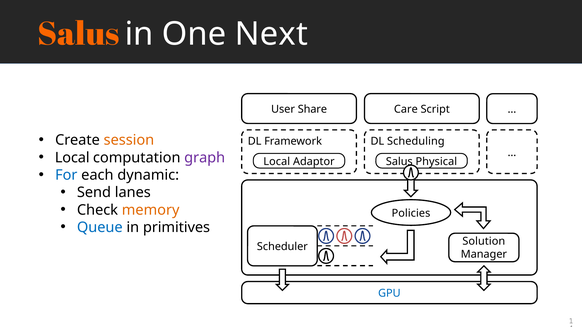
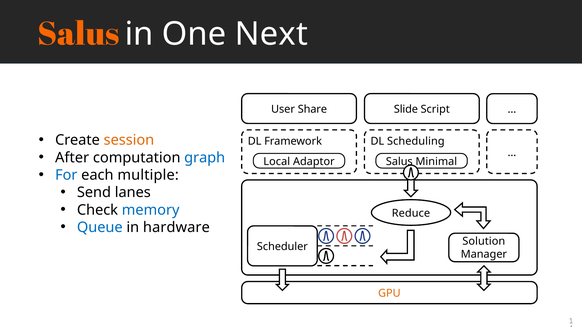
Care: Care -> Slide
Local at (72, 158): Local -> After
graph colour: purple -> blue
Physical: Physical -> Minimal
dynamic: dynamic -> multiple
memory colour: orange -> blue
Policies: Policies -> Reduce
primitives: primitives -> hardware
GPU colour: blue -> orange
